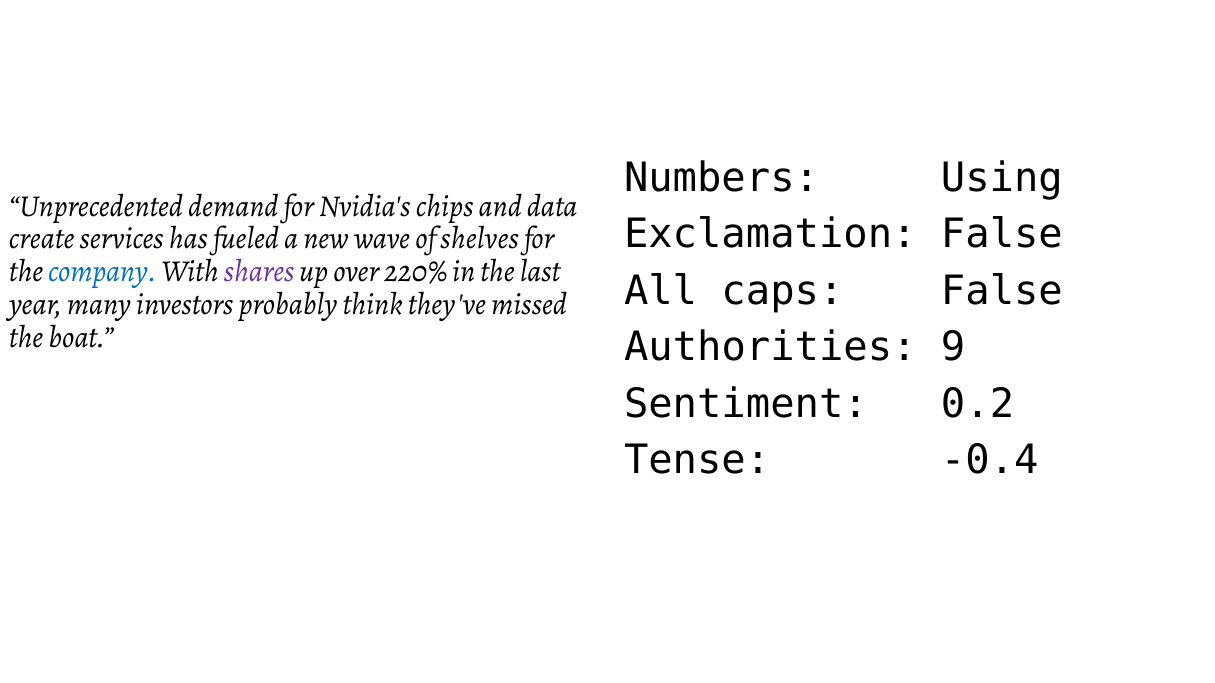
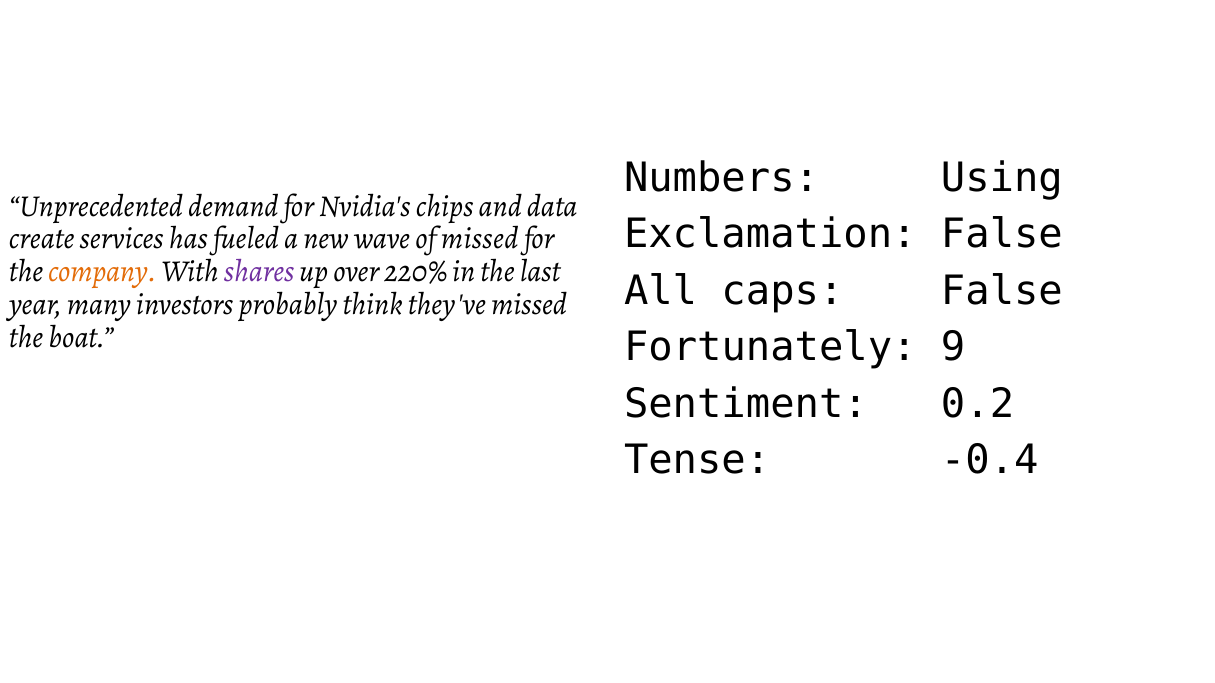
of shelves: shelves -> missed
company colour: blue -> orange
Authorities: Authorities -> Fortunately
